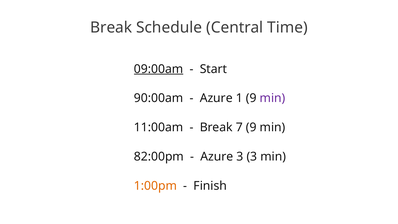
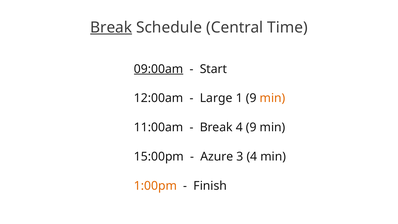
Break at (111, 27) underline: none -> present
90:00am: 90:00am -> 12:00am
Azure at (216, 98): Azure -> Large
min at (272, 98) colour: purple -> orange
Break 7: 7 -> 4
82:00pm: 82:00pm -> 15:00pm
3 3: 3 -> 4
